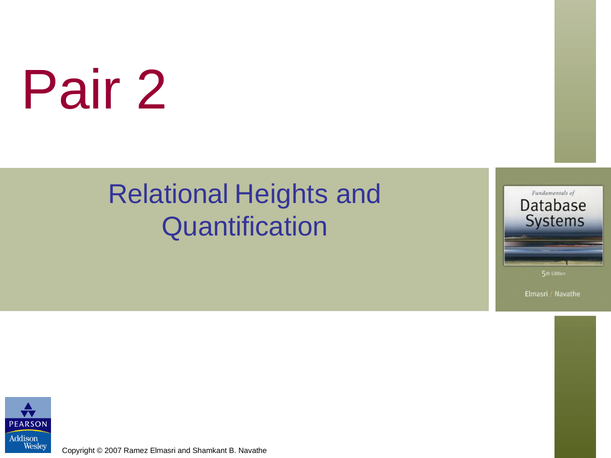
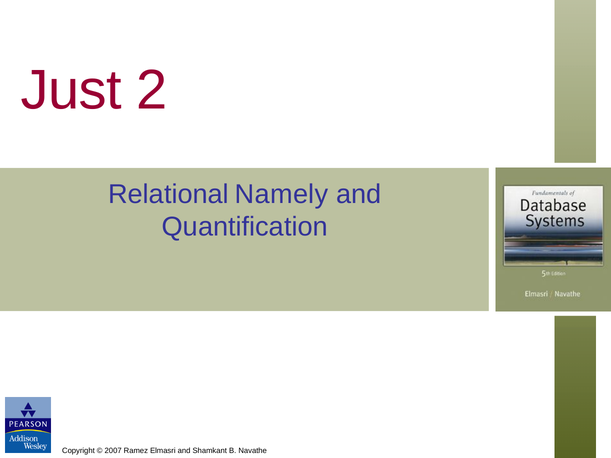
Pair: Pair -> Just
Heights: Heights -> Namely
